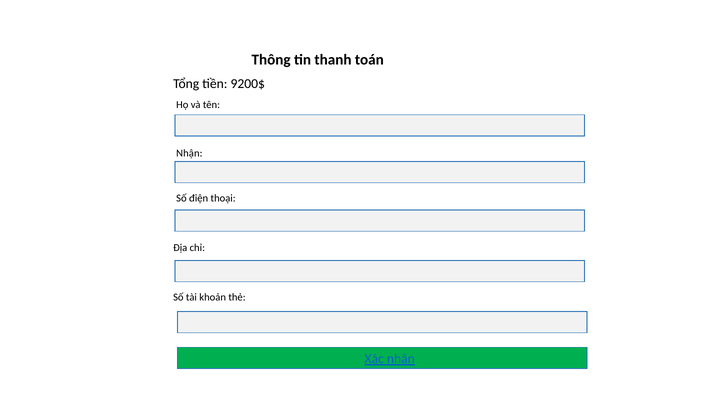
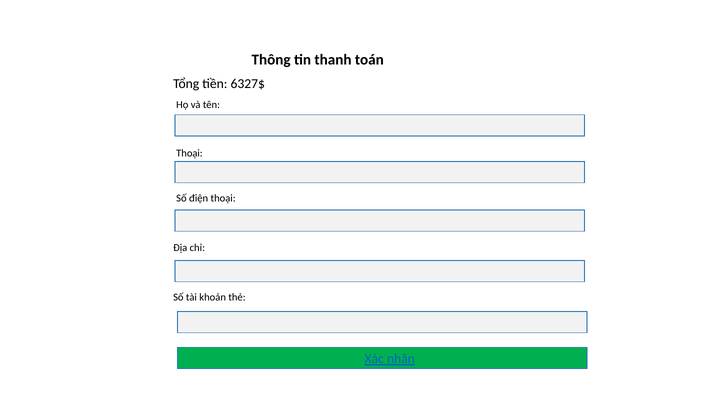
9200$: 9200$ -> 6327$
Nhận at (189, 153): Nhận -> Thoại
